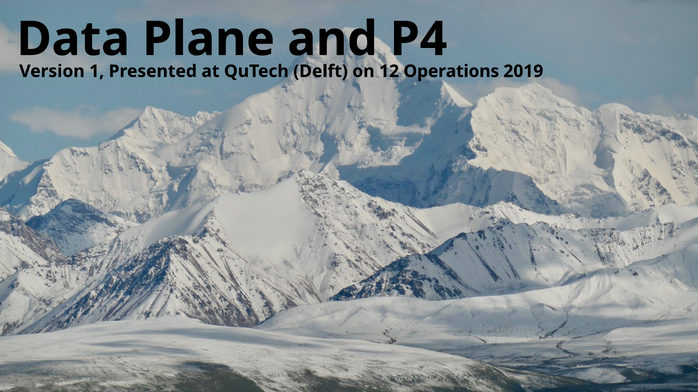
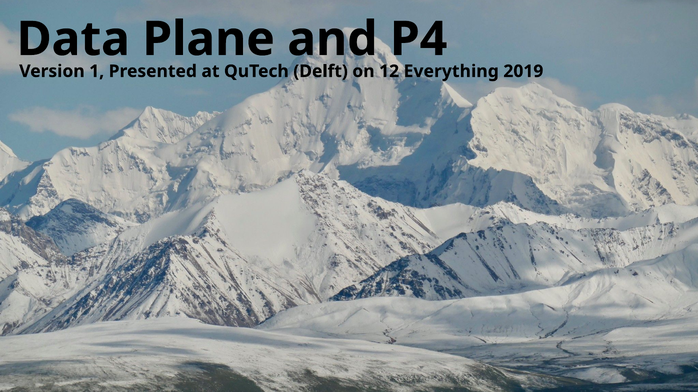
Operations: Operations -> Everything
